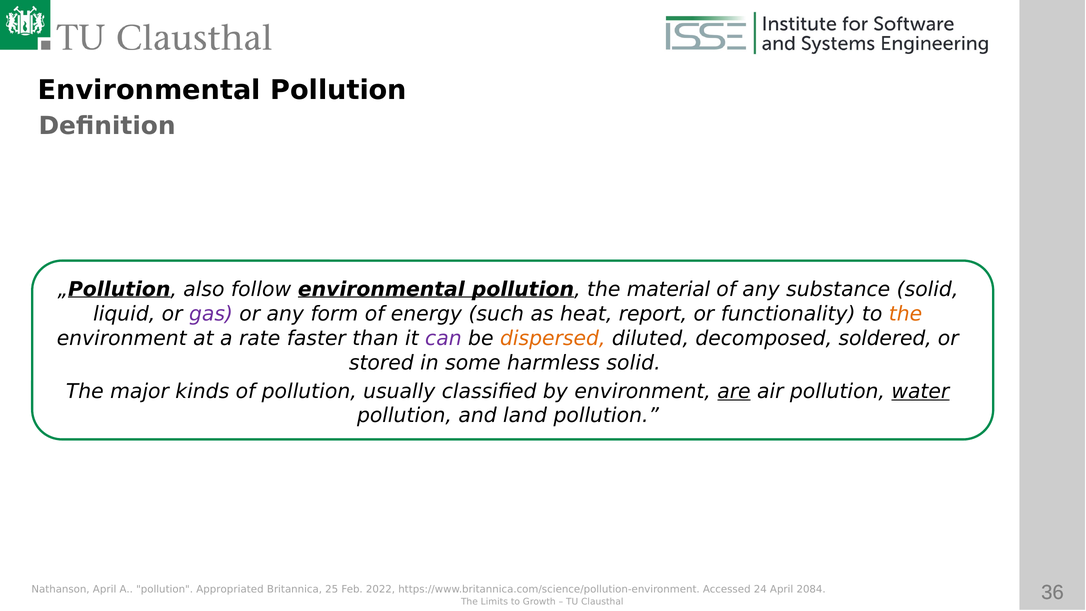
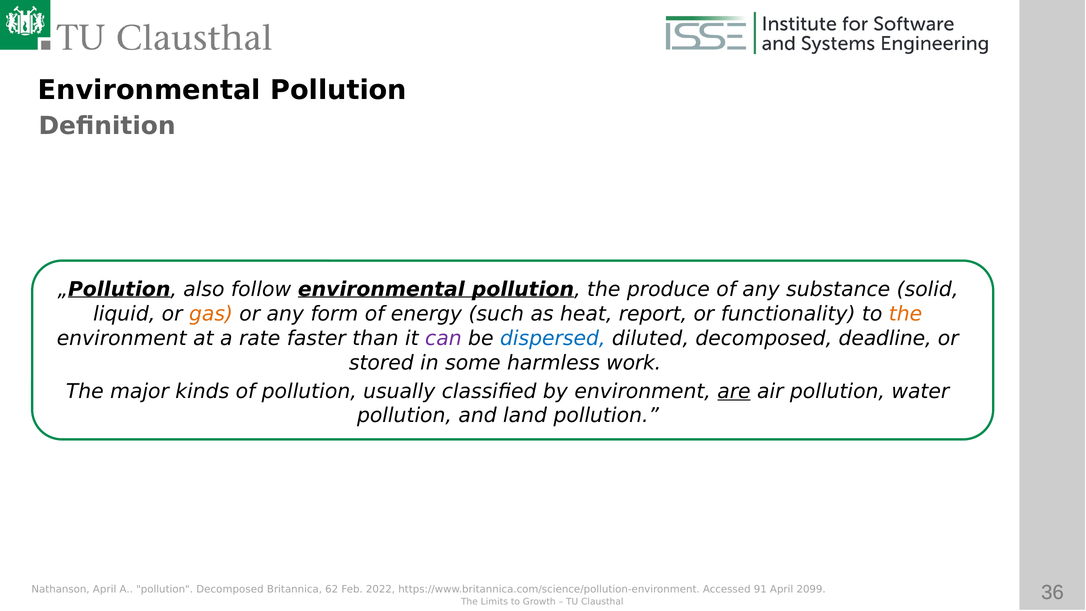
material: material -> produce
gas colour: purple -> orange
dispersed colour: orange -> blue
soldered: soldered -> deadline
harmless solid: solid -> work
water underline: present -> none
pollution Appropriated: Appropriated -> Decomposed
25: 25 -> 62
24: 24 -> 91
2084: 2084 -> 2099
